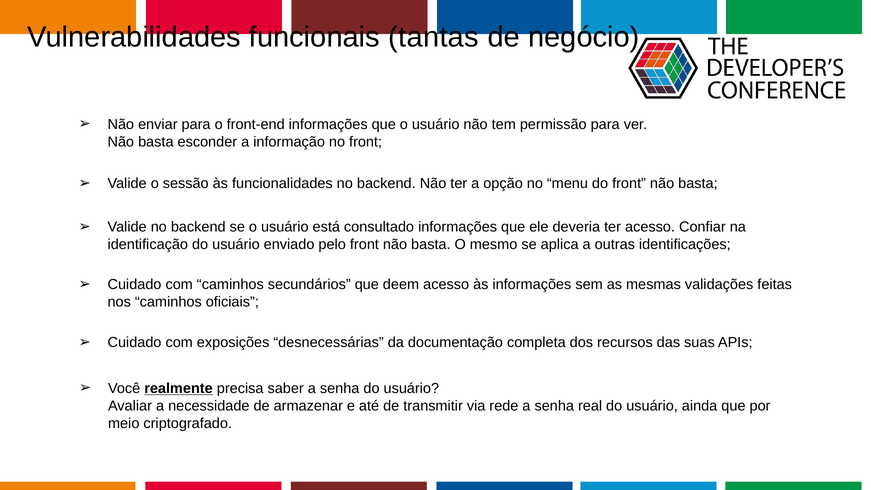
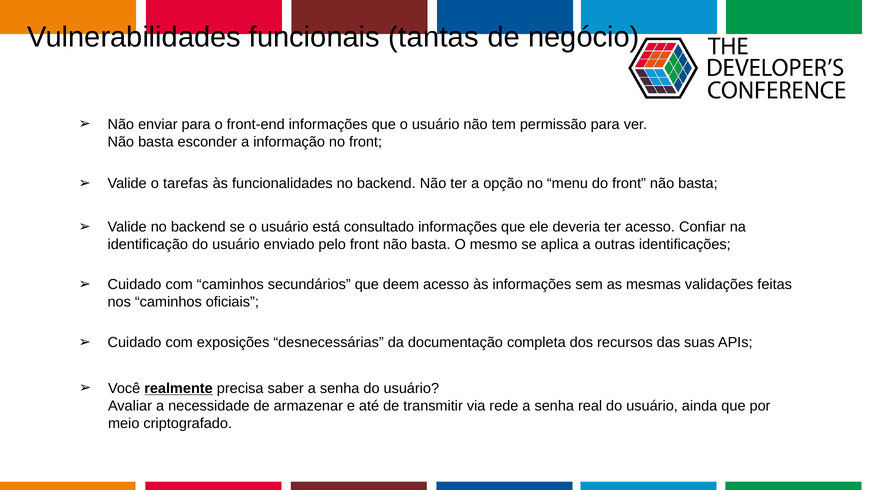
sessão: sessão -> tarefas
